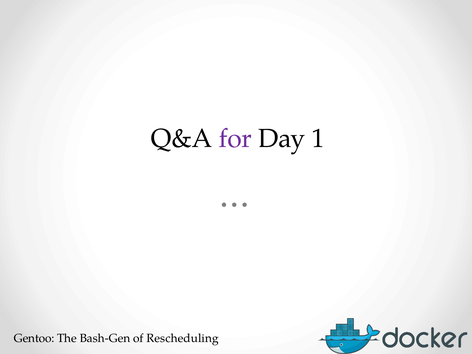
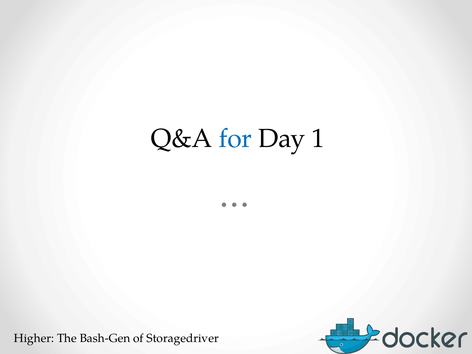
for colour: purple -> blue
Gentoo: Gentoo -> Higher
Rescheduling: Rescheduling -> Storagedriver
